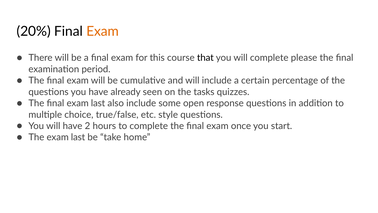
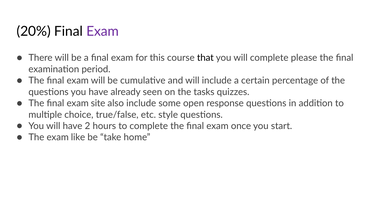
Exam at (103, 31) colour: orange -> purple
final exam last: last -> site
The exam last: last -> like
